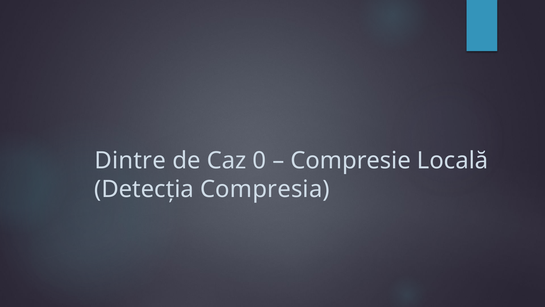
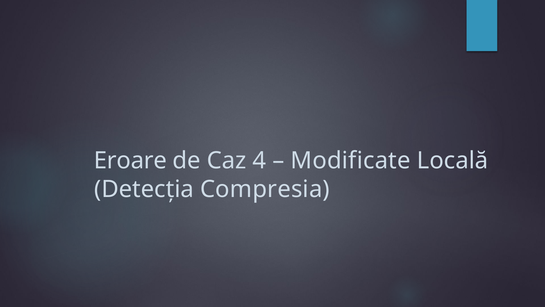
Dintre: Dintre -> Eroare
0: 0 -> 4
Compresie: Compresie -> Modificate
